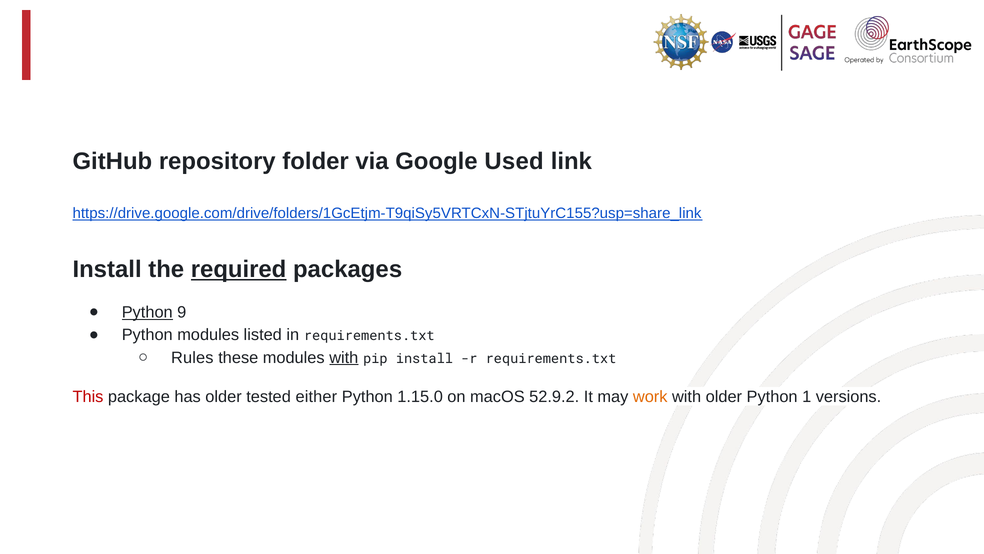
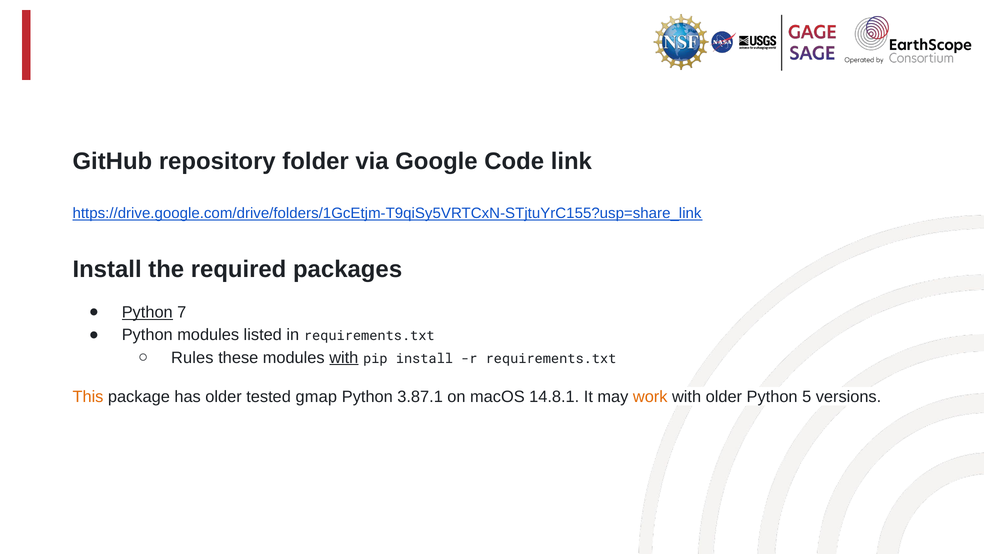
Used: Used -> Code
required underline: present -> none
9: 9 -> 7
This colour: red -> orange
either: either -> gmap
1.15.0: 1.15.0 -> 3.87.1
52.9.2: 52.9.2 -> 14.8.1
1: 1 -> 5
